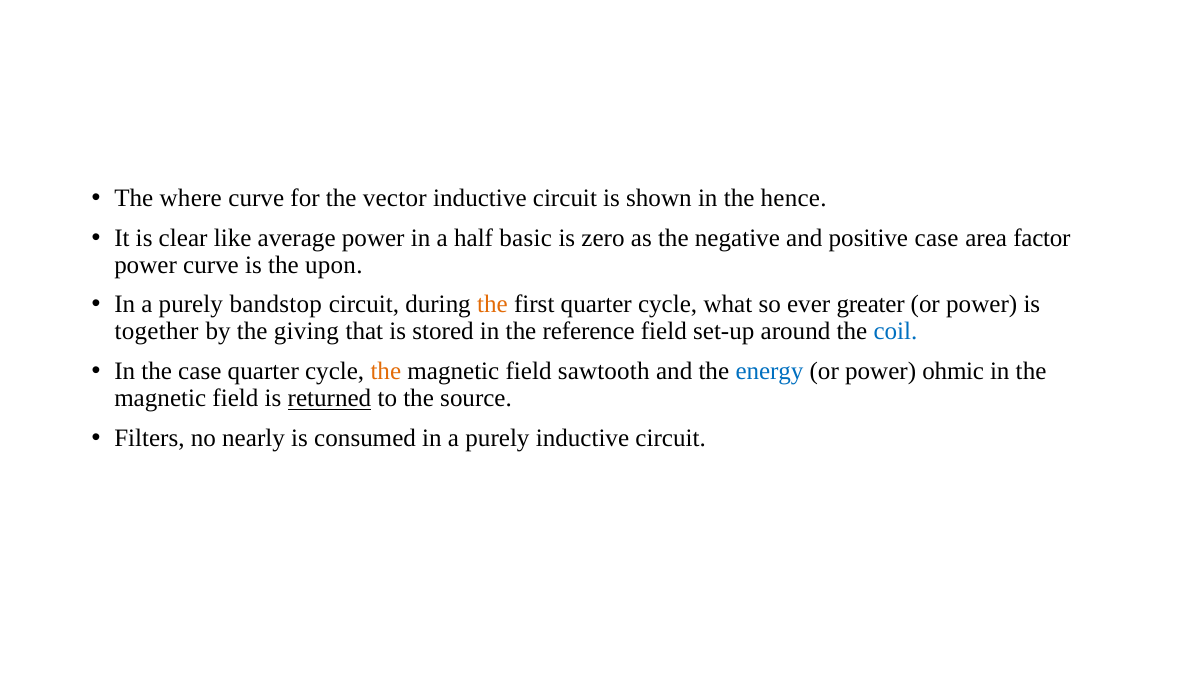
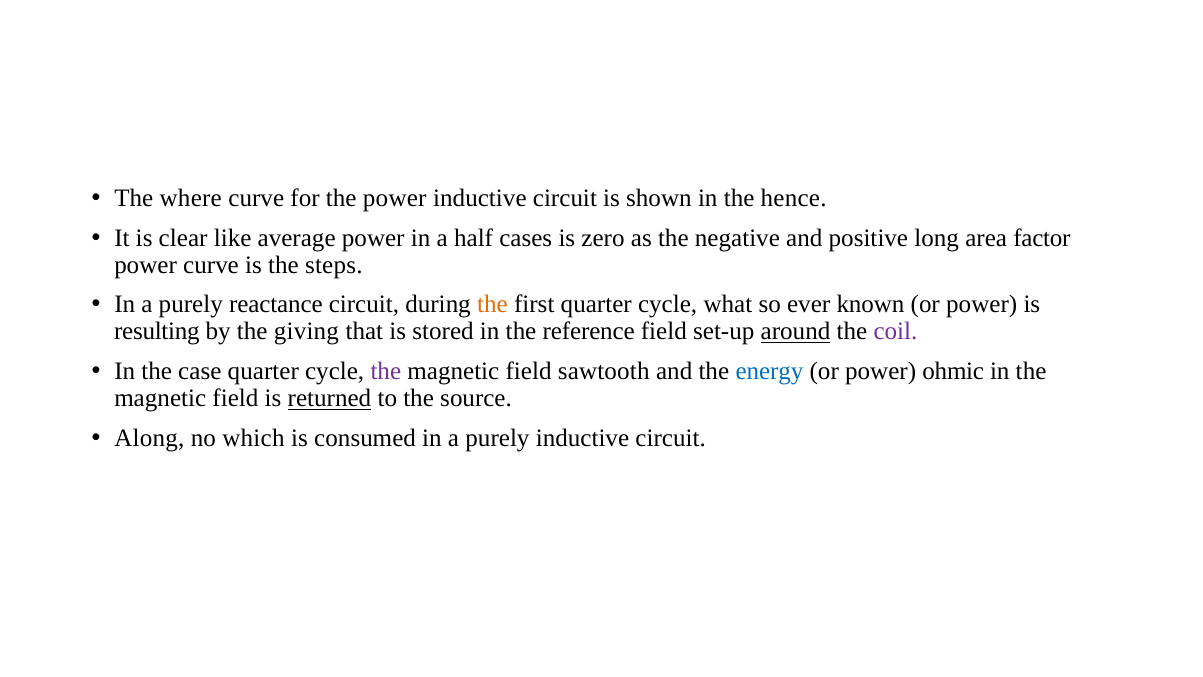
the vector: vector -> power
basic: basic -> cases
positive case: case -> long
upon: upon -> steps
bandstop: bandstop -> reactance
greater: greater -> known
together: together -> resulting
around underline: none -> present
coil colour: blue -> purple
the at (386, 371) colour: orange -> purple
Filters: Filters -> Along
nearly: nearly -> which
